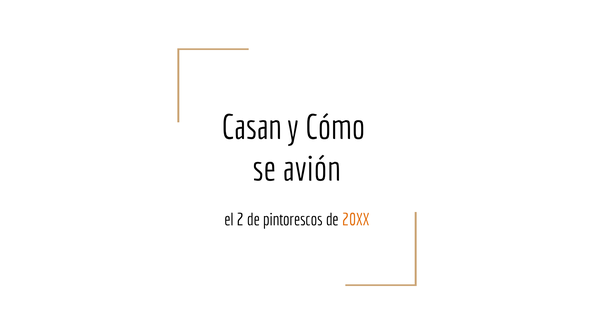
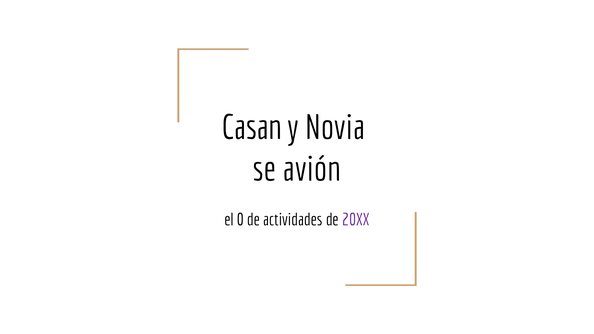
Cómo: Cómo -> Novia
2: 2 -> 0
pintorescos: pintorescos -> actividades
20XX colour: orange -> purple
